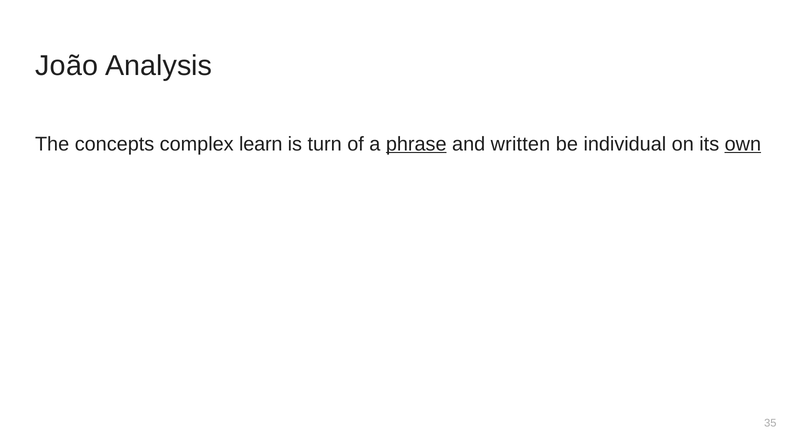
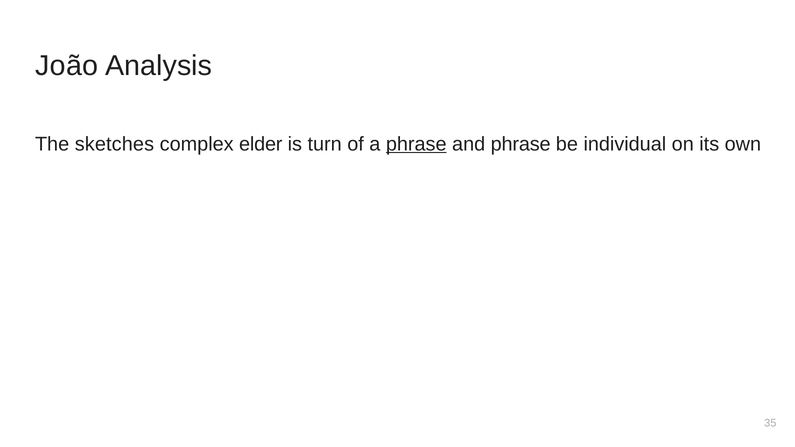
concepts: concepts -> sketches
learn: learn -> elder
and written: written -> phrase
own underline: present -> none
